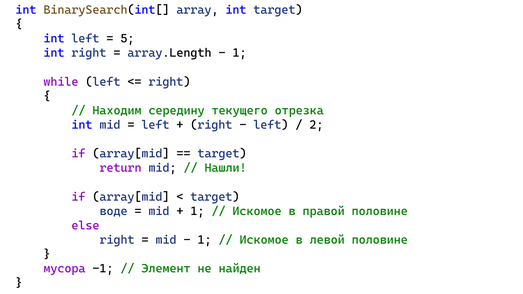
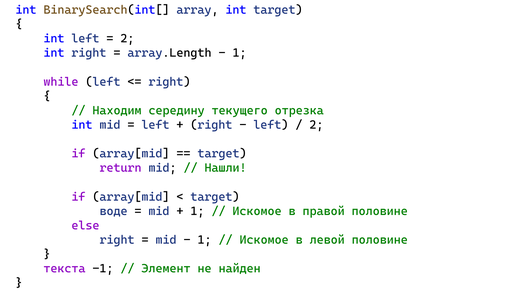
5 at (127, 39): 5 -> 2
мусора: мусора -> текста
